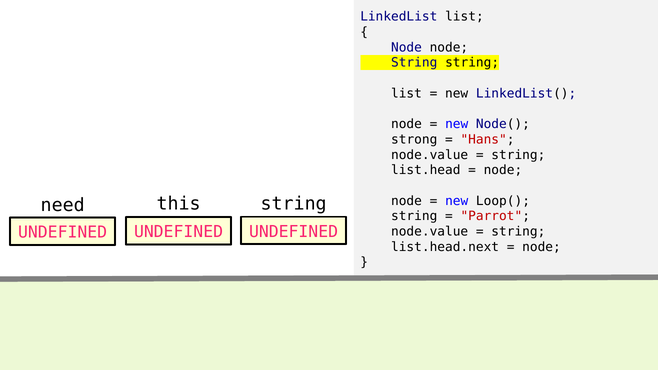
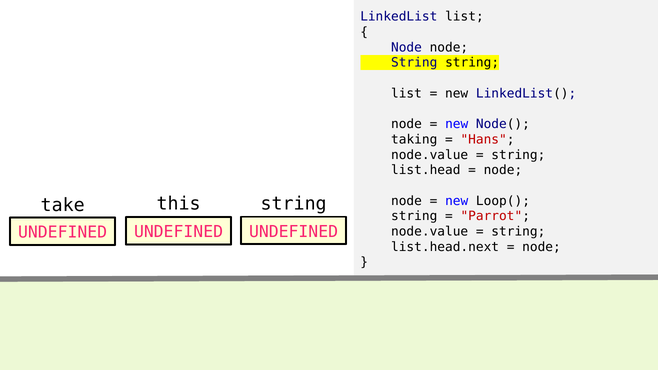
strong: strong -> taking
need: need -> take
